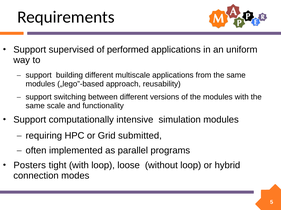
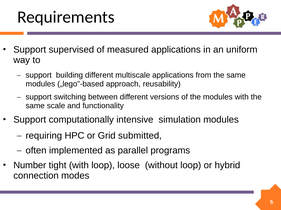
performed: performed -> measured
Posters: Posters -> Number
